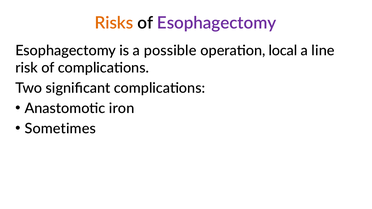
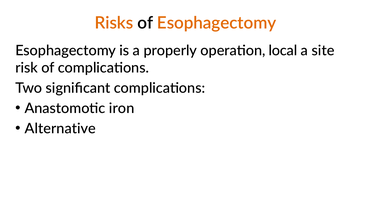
Esophagectomy at (217, 23) colour: purple -> orange
possible: possible -> properly
line: line -> site
Sometimes: Sometimes -> Alternative
